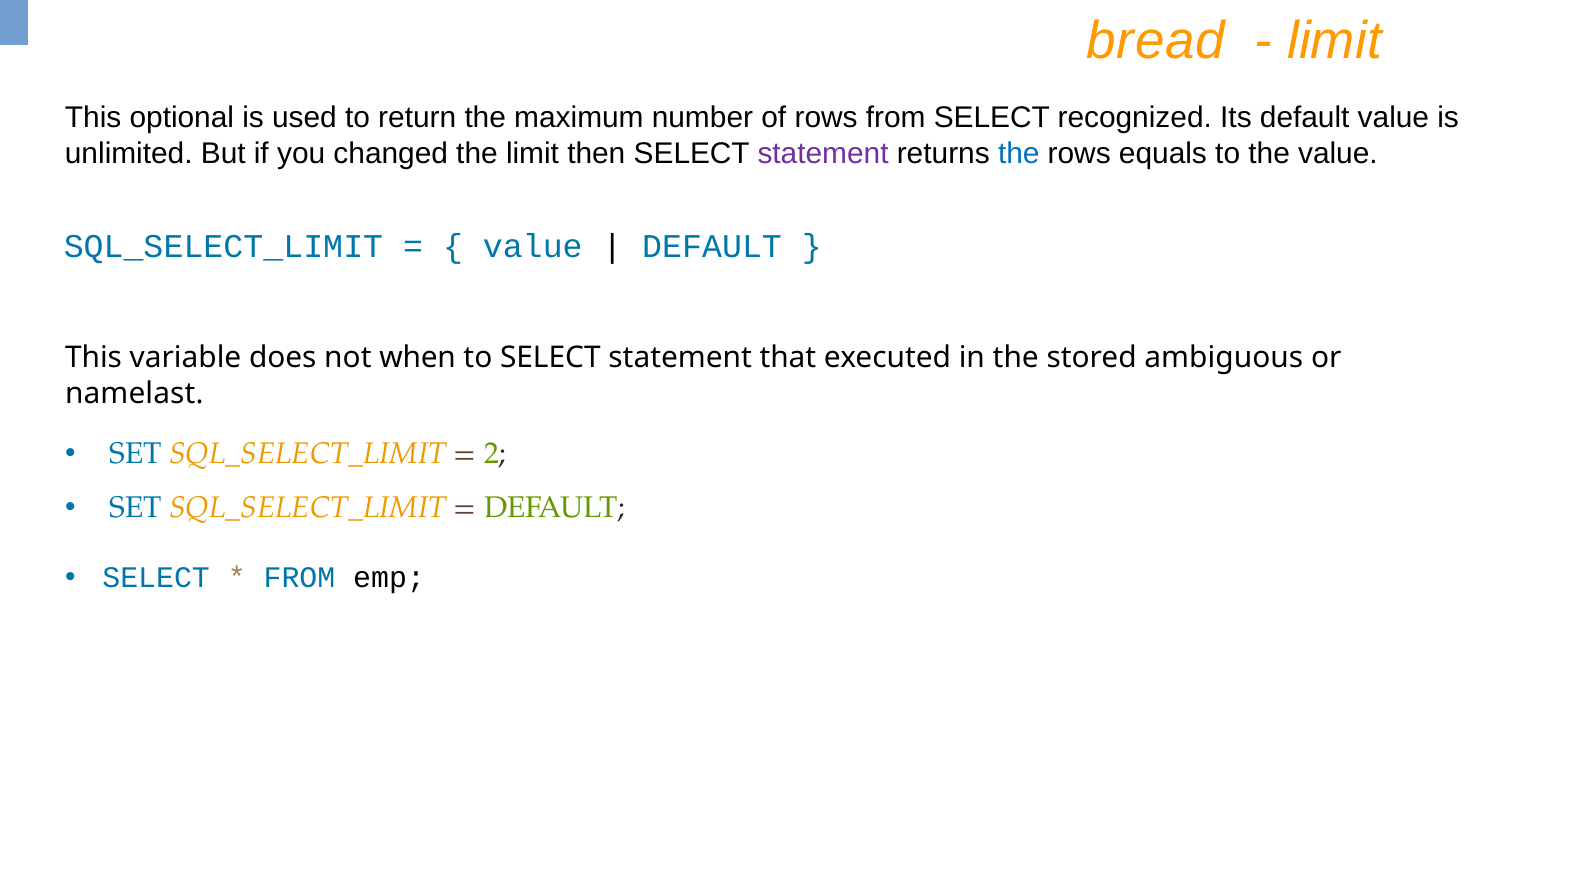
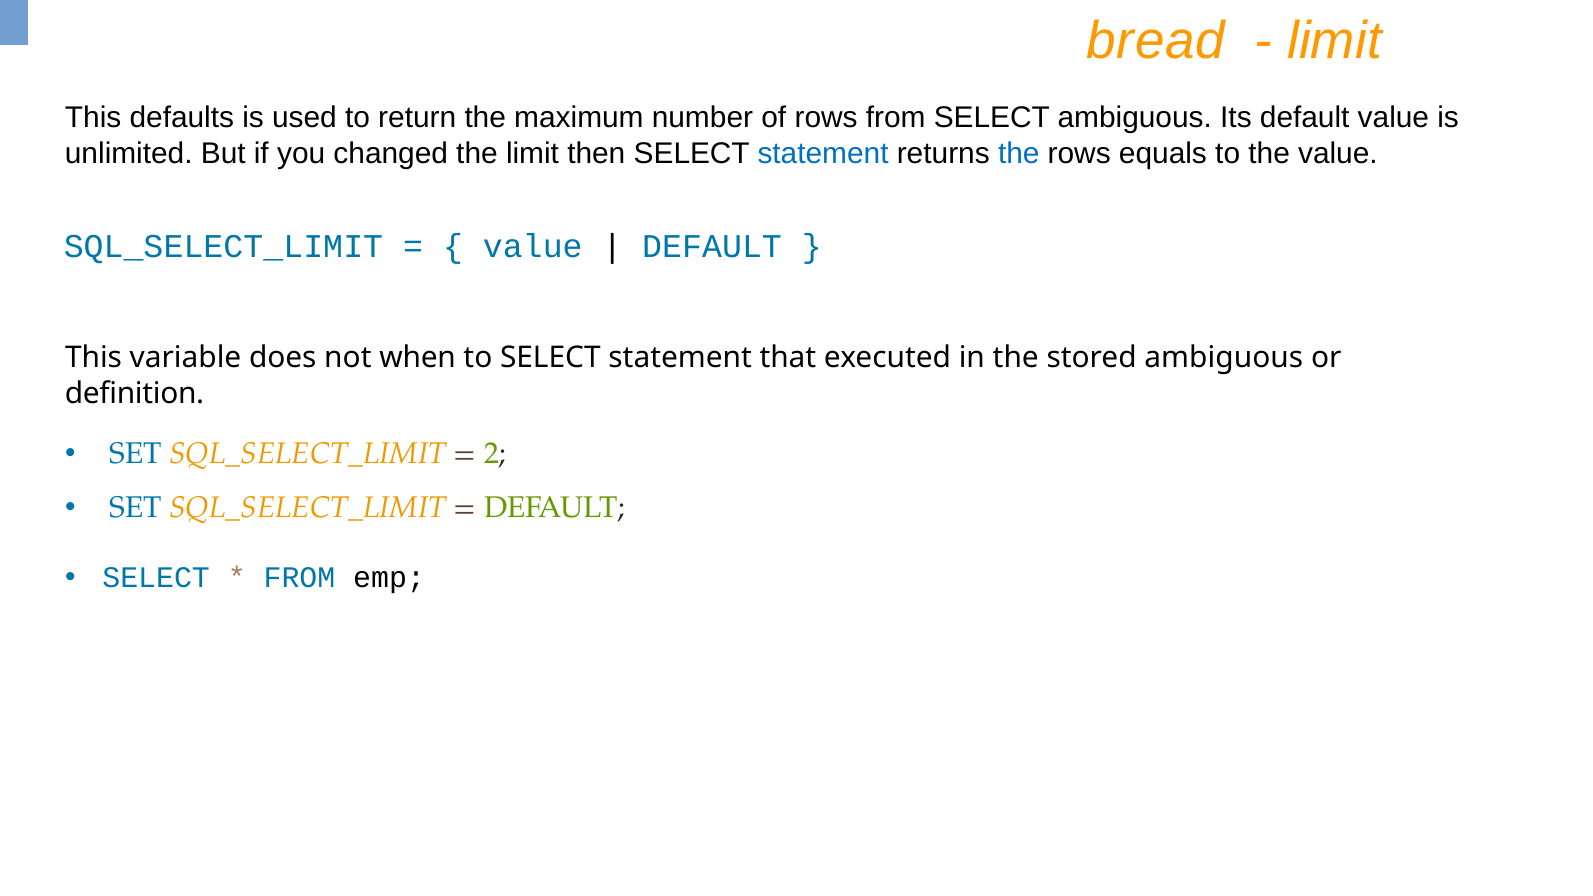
optional: optional -> defaults
SELECT recognized: recognized -> ambiguous
statement at (823, 154) colour: purple -> blue
namelast: namelast -> definition
